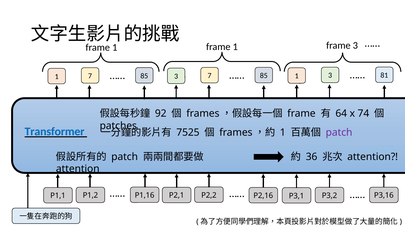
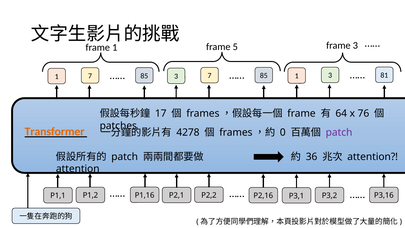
1 frame 1: 1 -> 5
92: 92 -> 17
74: 74 -> 76
Transformer colour: blue -> orange
7525: 7525 -> 4278
1 at (283, 132): 1 -> 0
